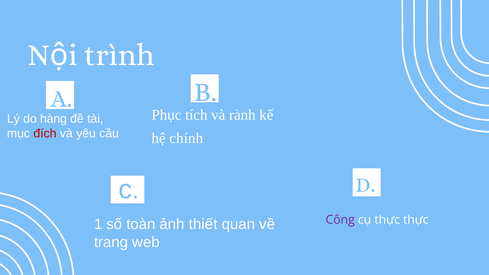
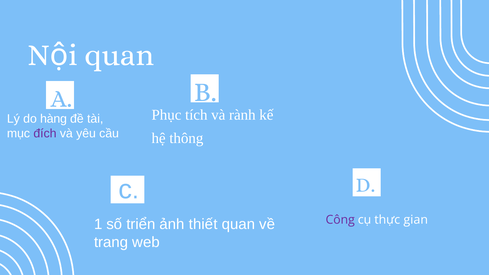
trình at (119, 55): trình -> quan
đích colour: red -> purple
chính: chính -> thông
thực thực: thực -> gian
toàn: toàn -> triển
